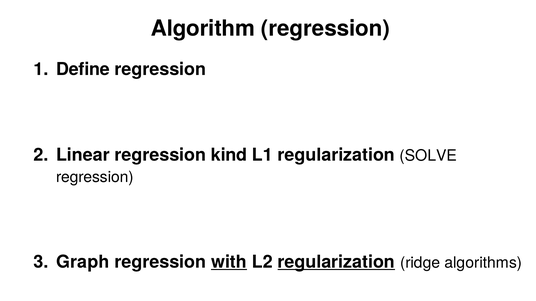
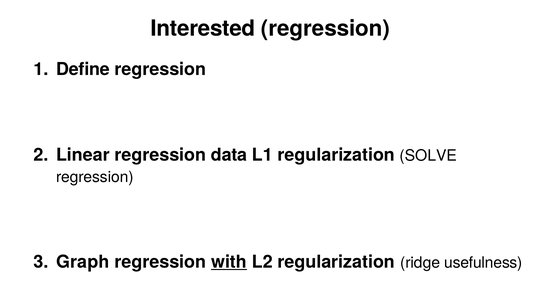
Algorithm: Algorithm -> Interested
kind: kind -> data
regularization at (336, 262) underline: present -> none
algorithms: algorithms -> usefulness
